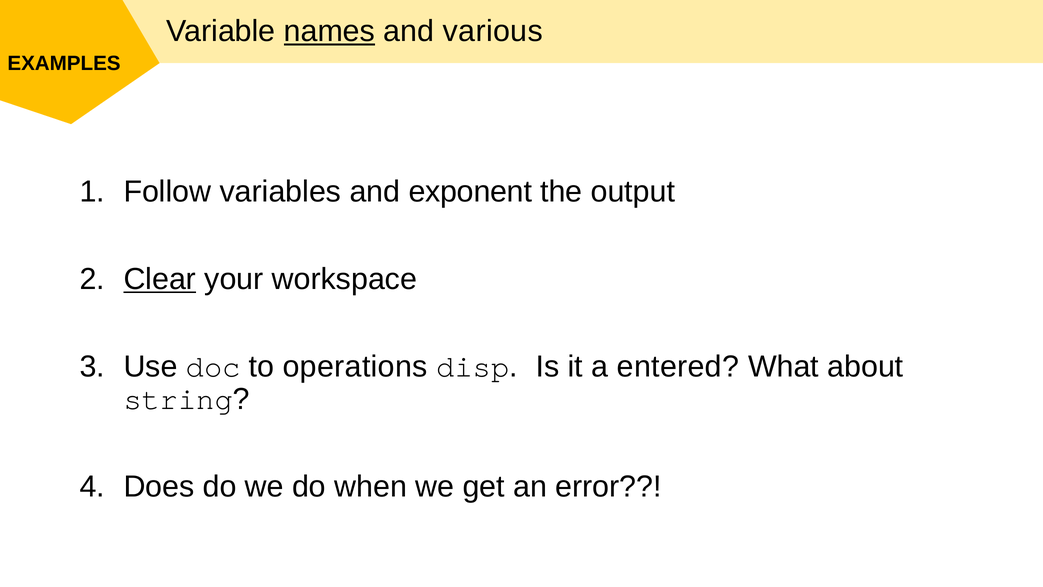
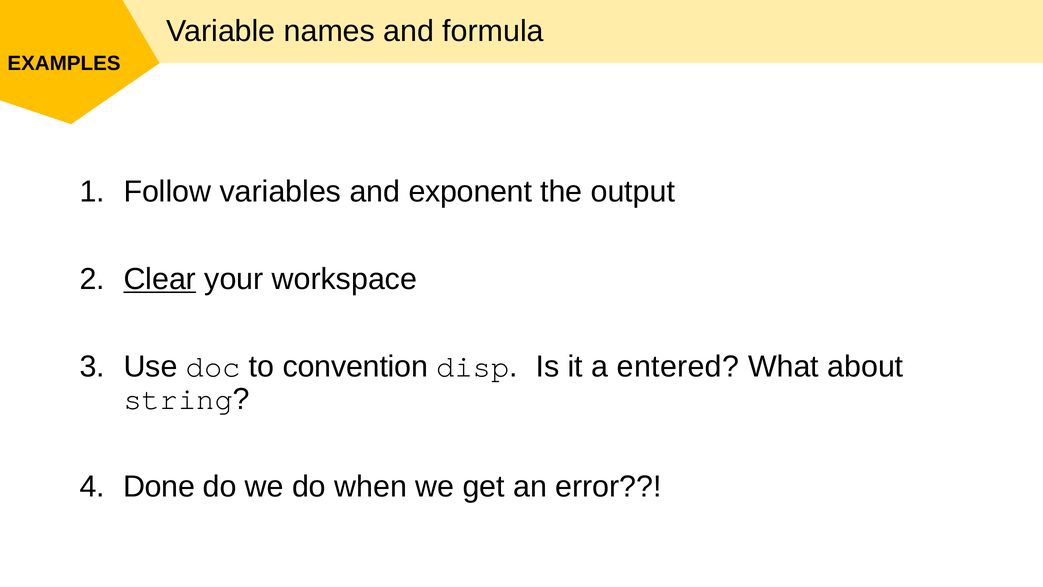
names underline: present -> none
various: various -> formula
operations: operations -> convention
Does: Does -> Done
